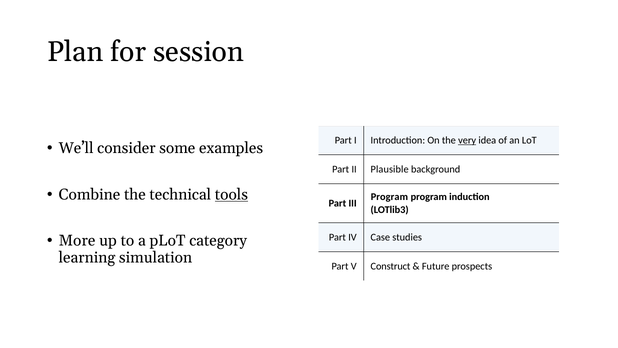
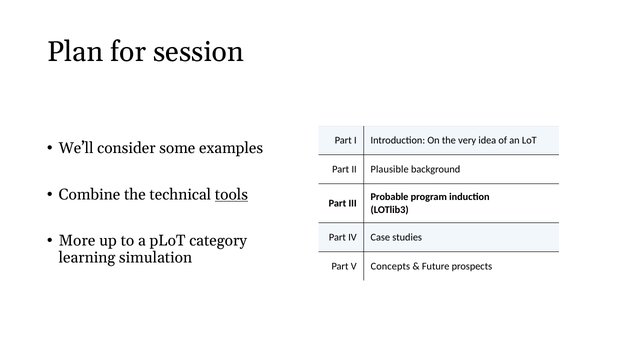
very underline: present -> none
Program at (389, 197): Program -> Probable
Construct: Construct -> Concepts
